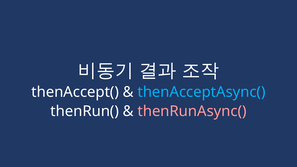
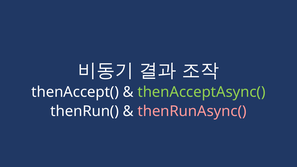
thenAcceptAsync( colour: light blue -> light green
